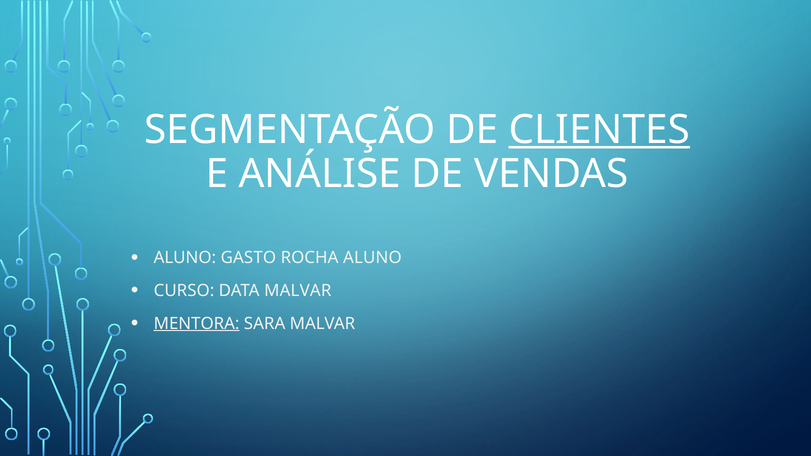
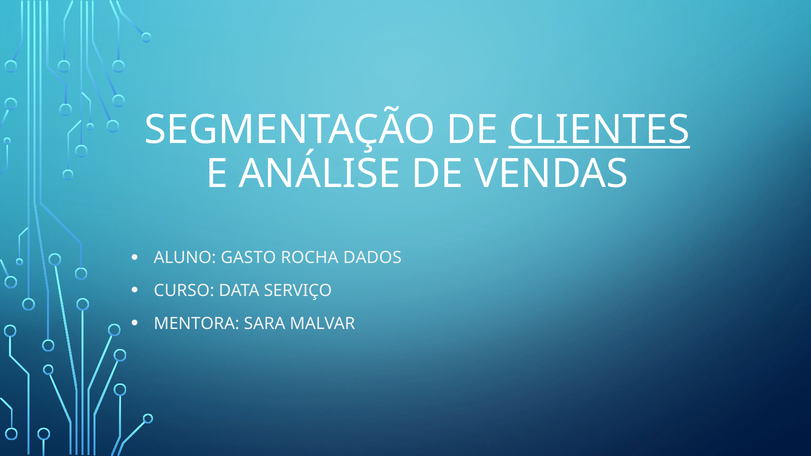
ROCHA ALUNO: ALUNO -> DADOS
DATA MALVAR: MALVAR -> SERVIÇO
MENTORA underline: present -> none
